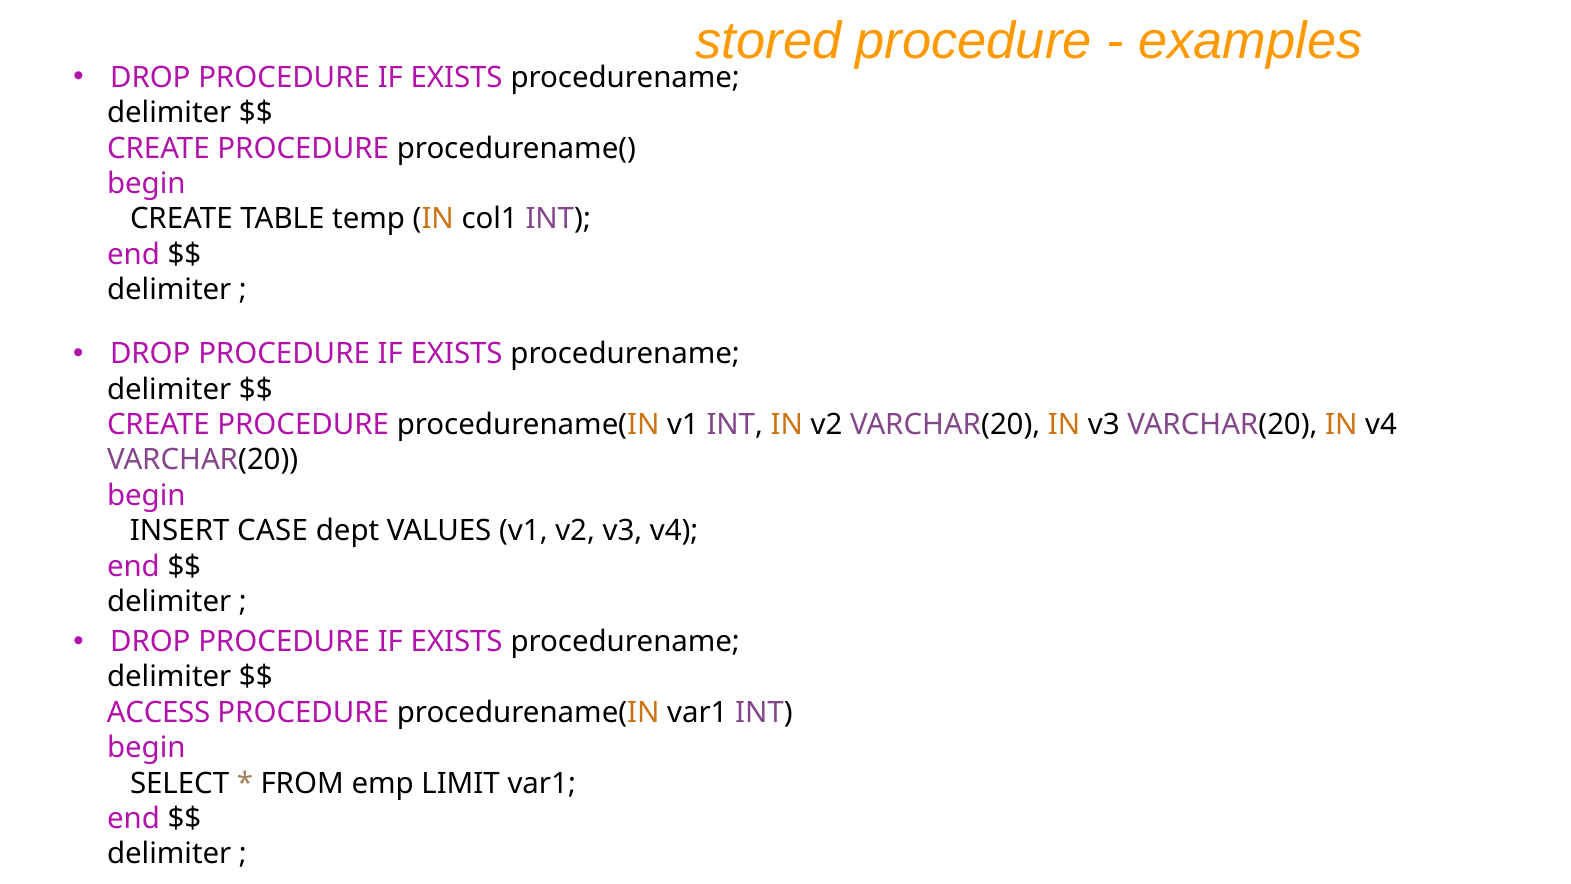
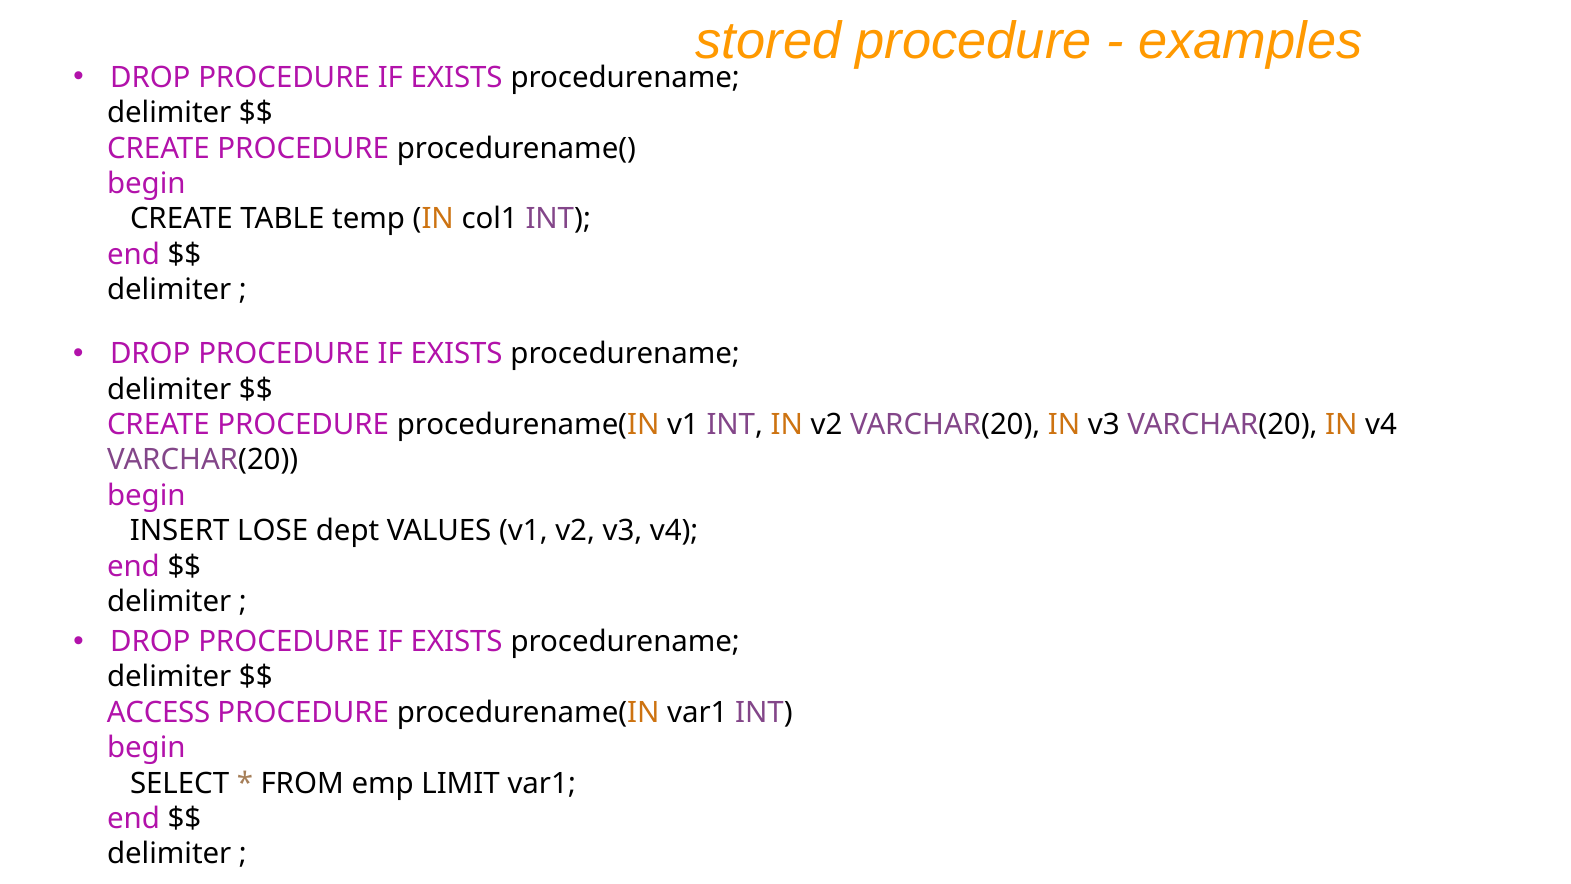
CASE: CASE -> LOSE
